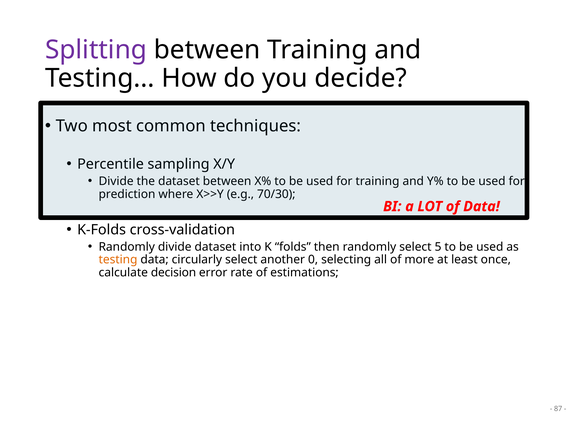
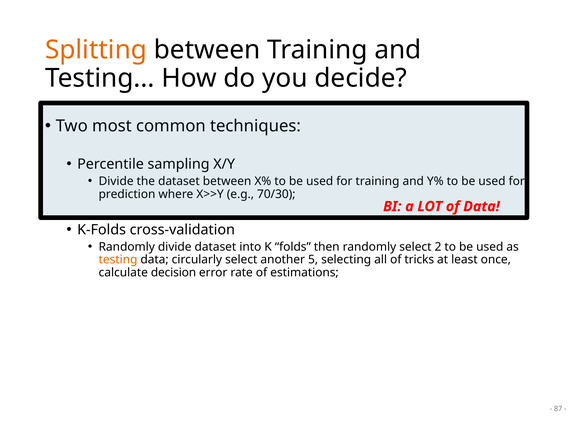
Splitting colour: purple -> orange
5: 5 -> 2
0: 0 -> 5
more: more -> tricks
